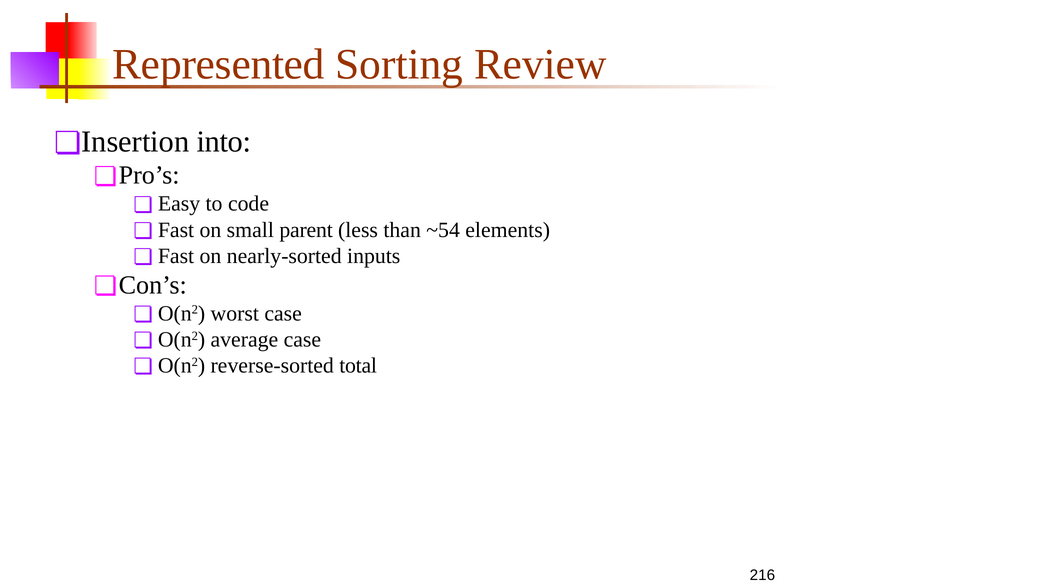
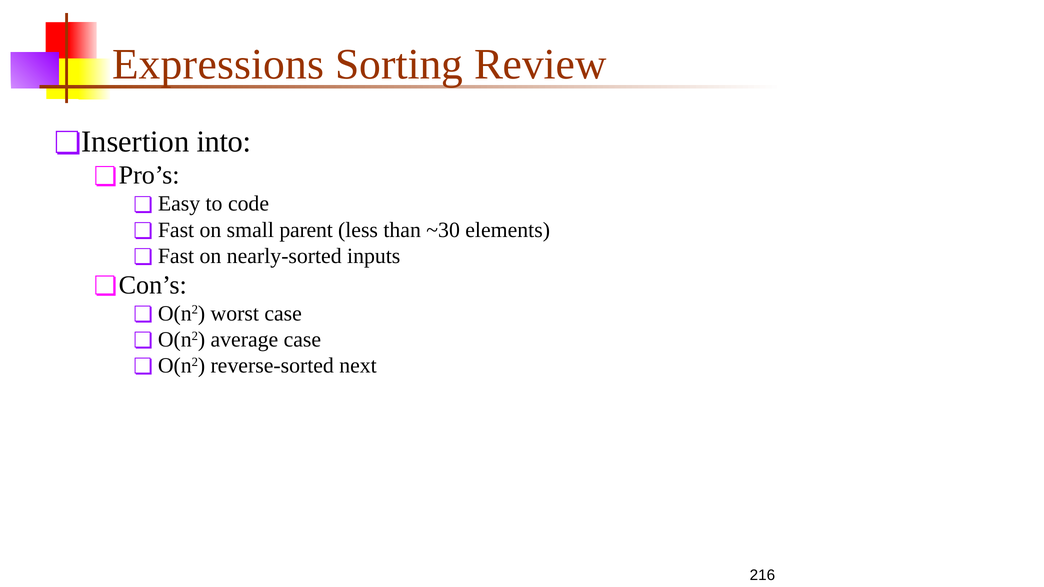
Represented: Represented -> Expressions
~54: ~54 -> ~30
total: total -> next
